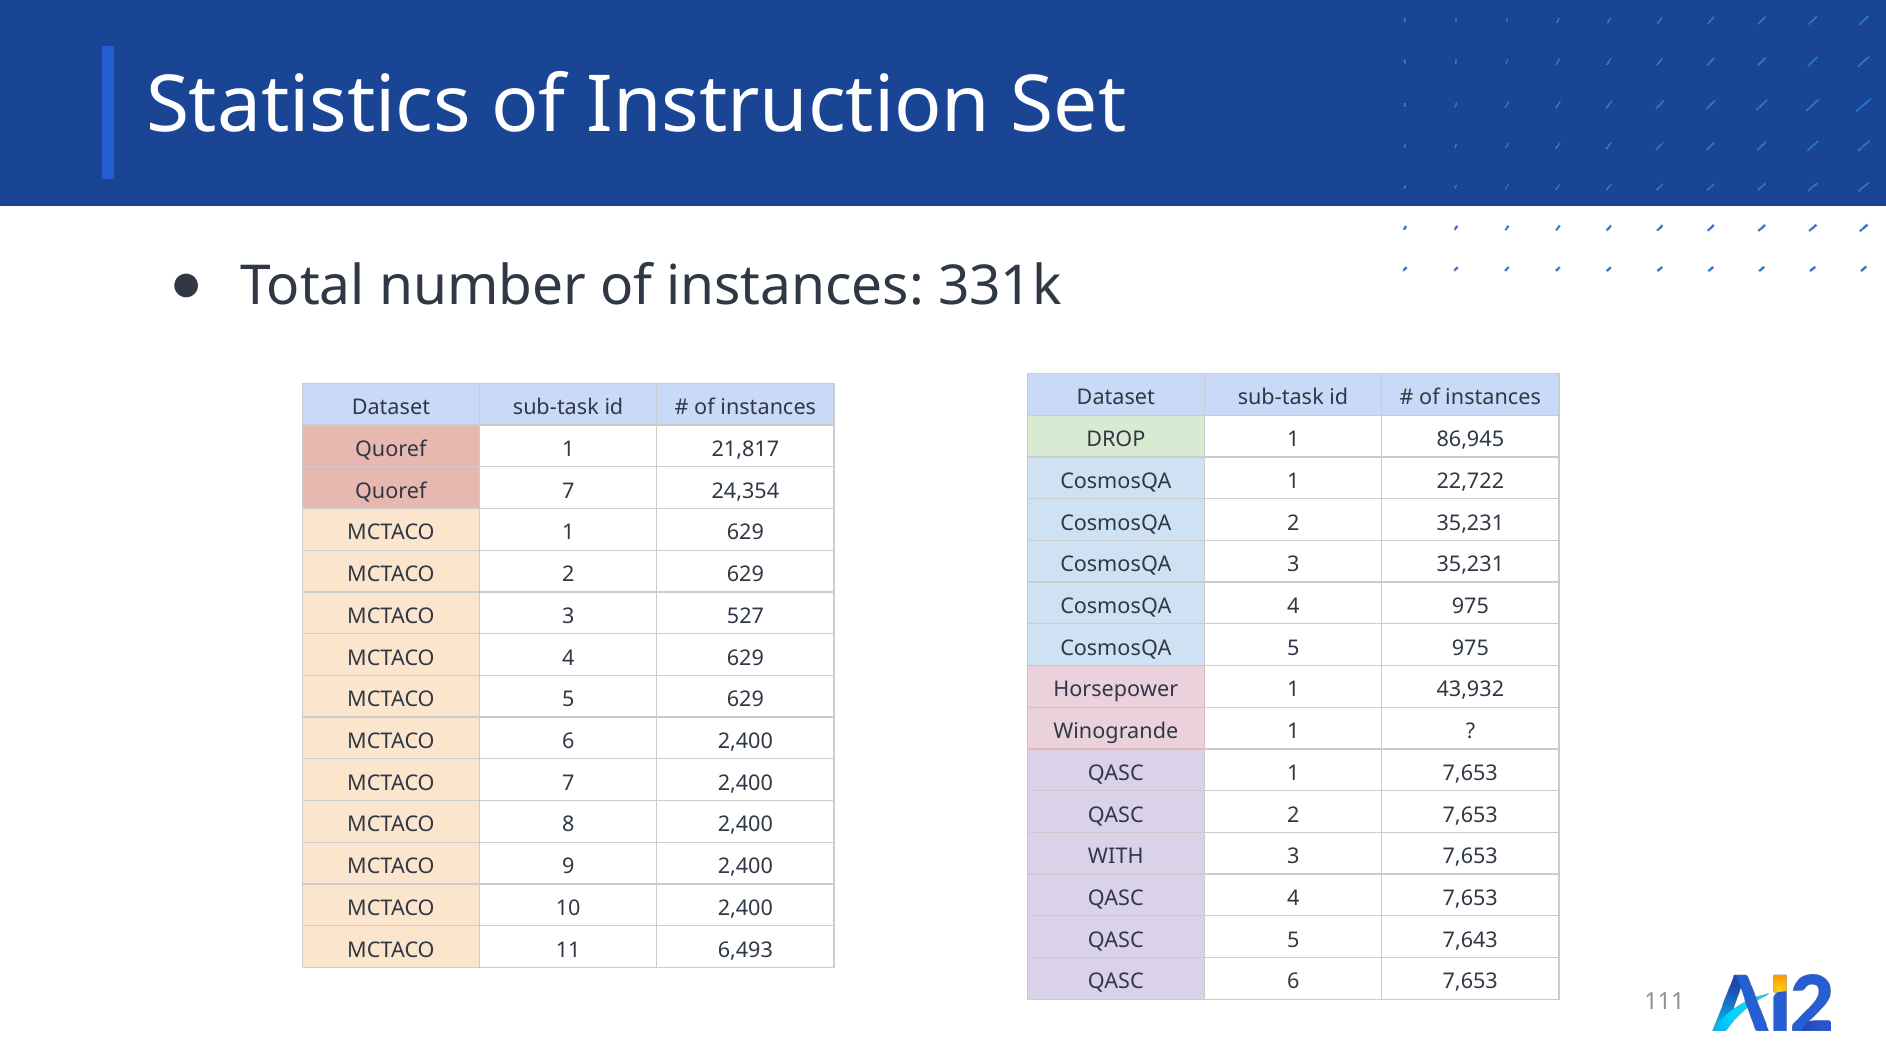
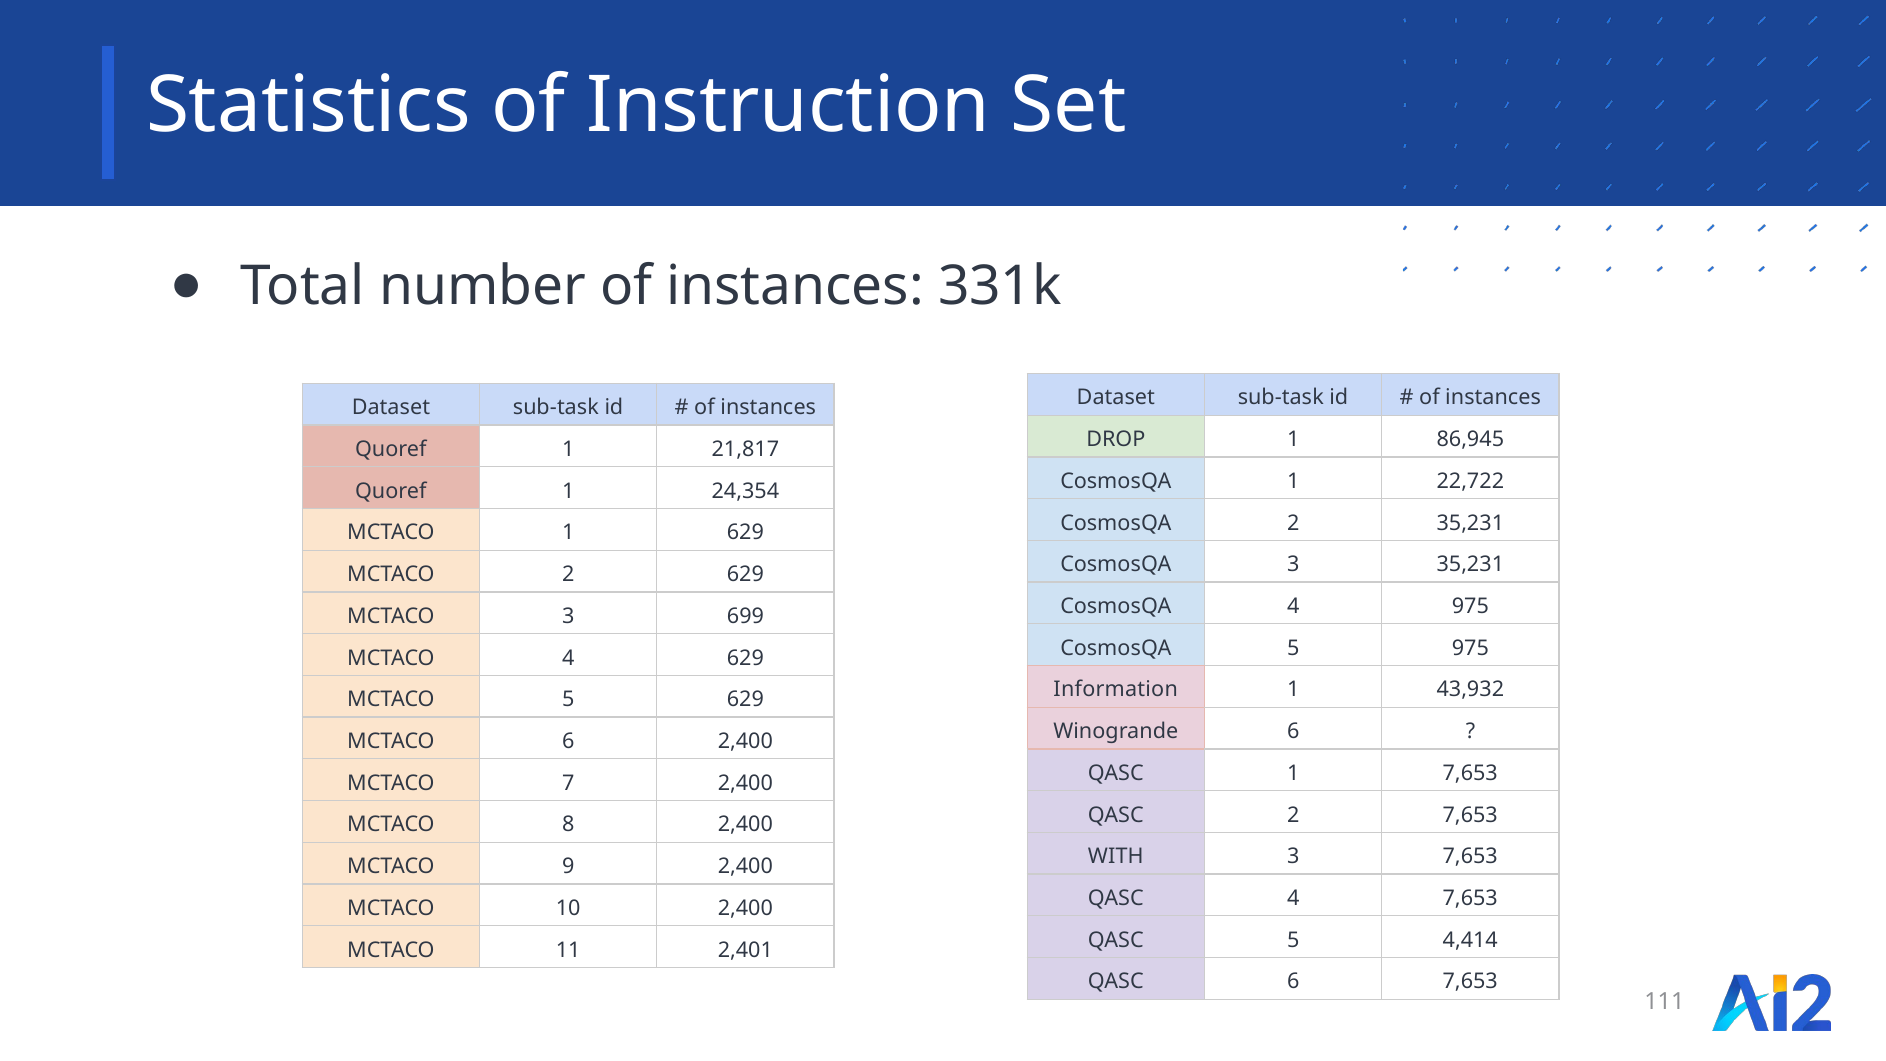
7 at (568, 491): 7 -> 1
527: 527 -> 699
Horsepower: Horsepower -> Information
Winogrande 1: 1 -> 6
7,643: 7,643 -> 4,414
6,493: 6,493 -> 2,401
